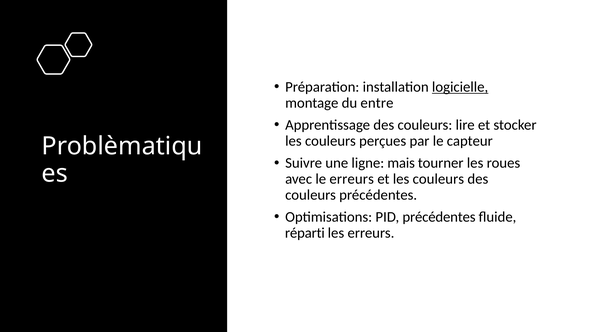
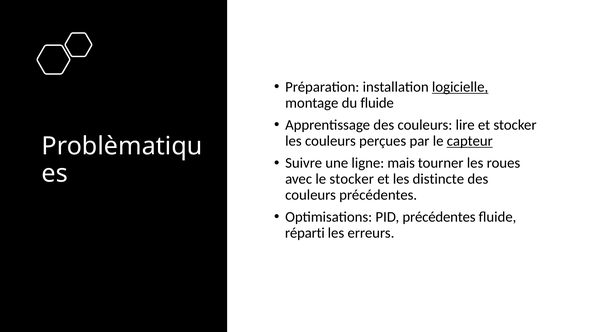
du entre: entre -> fluide
capteur underline: none -> present
le erreurs: erreurs -> stocker
et les couleurs: couleurs -> distincte
